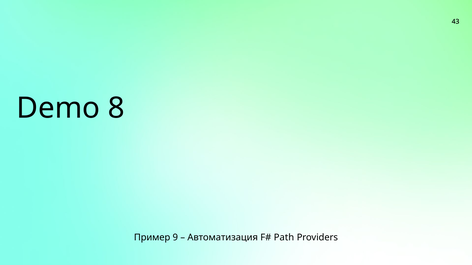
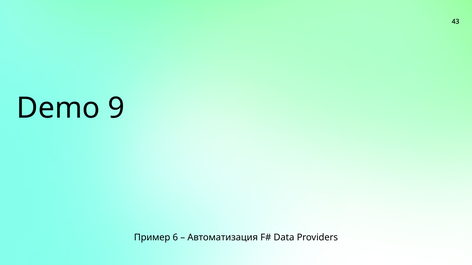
8: 8 -> 9
9: 9 -> 6
Path: Path -> Data
